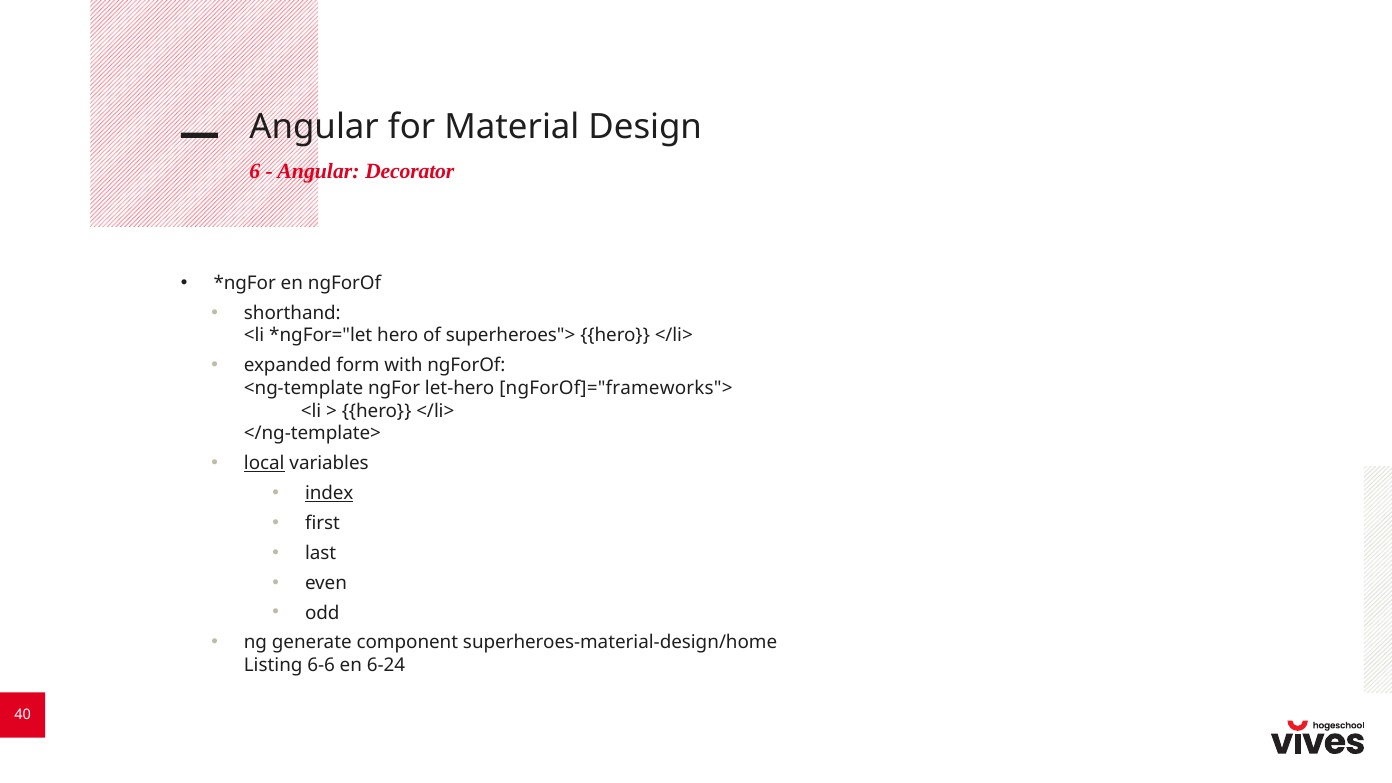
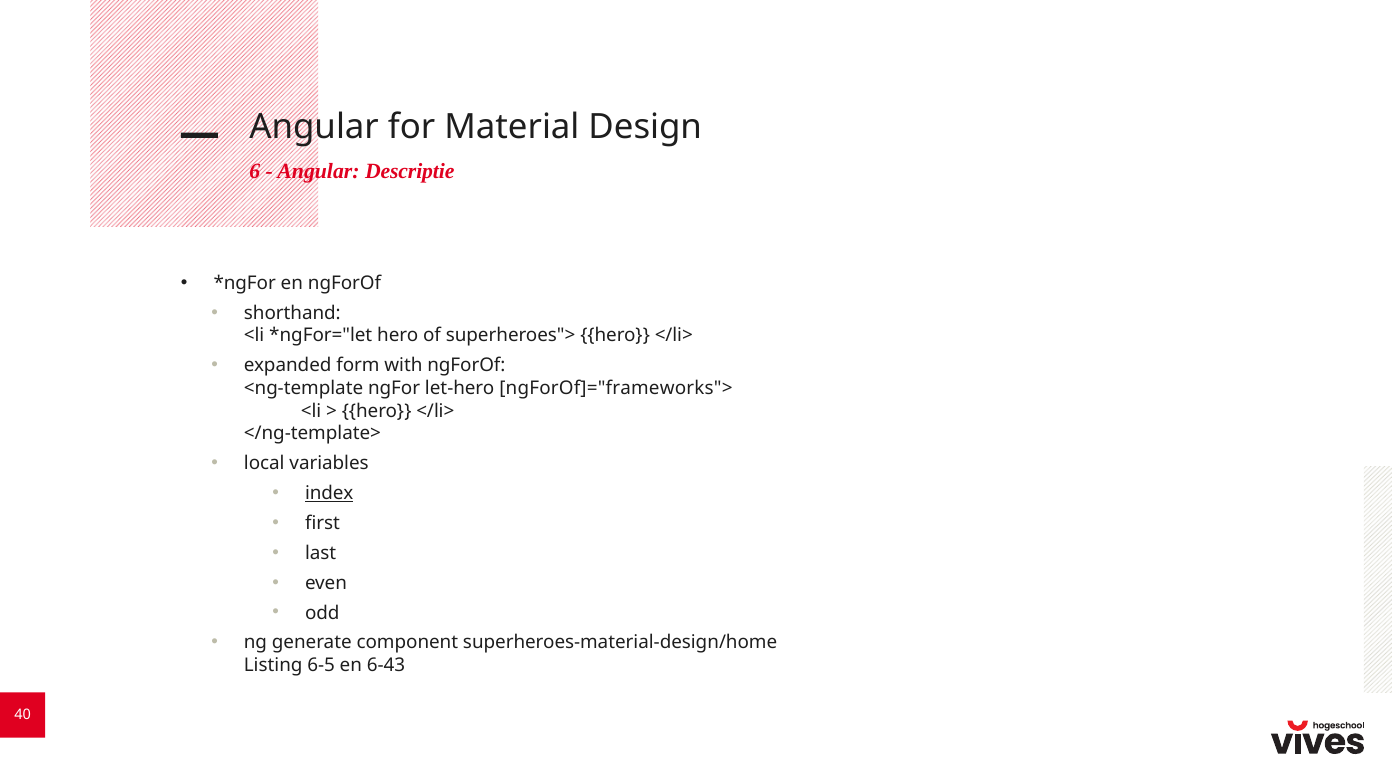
Decorator: Decorator -> Descriptie
local underline: present -> none
6-6: 6-6 -> 6-5
6-24: 6-24 -> 6-43
